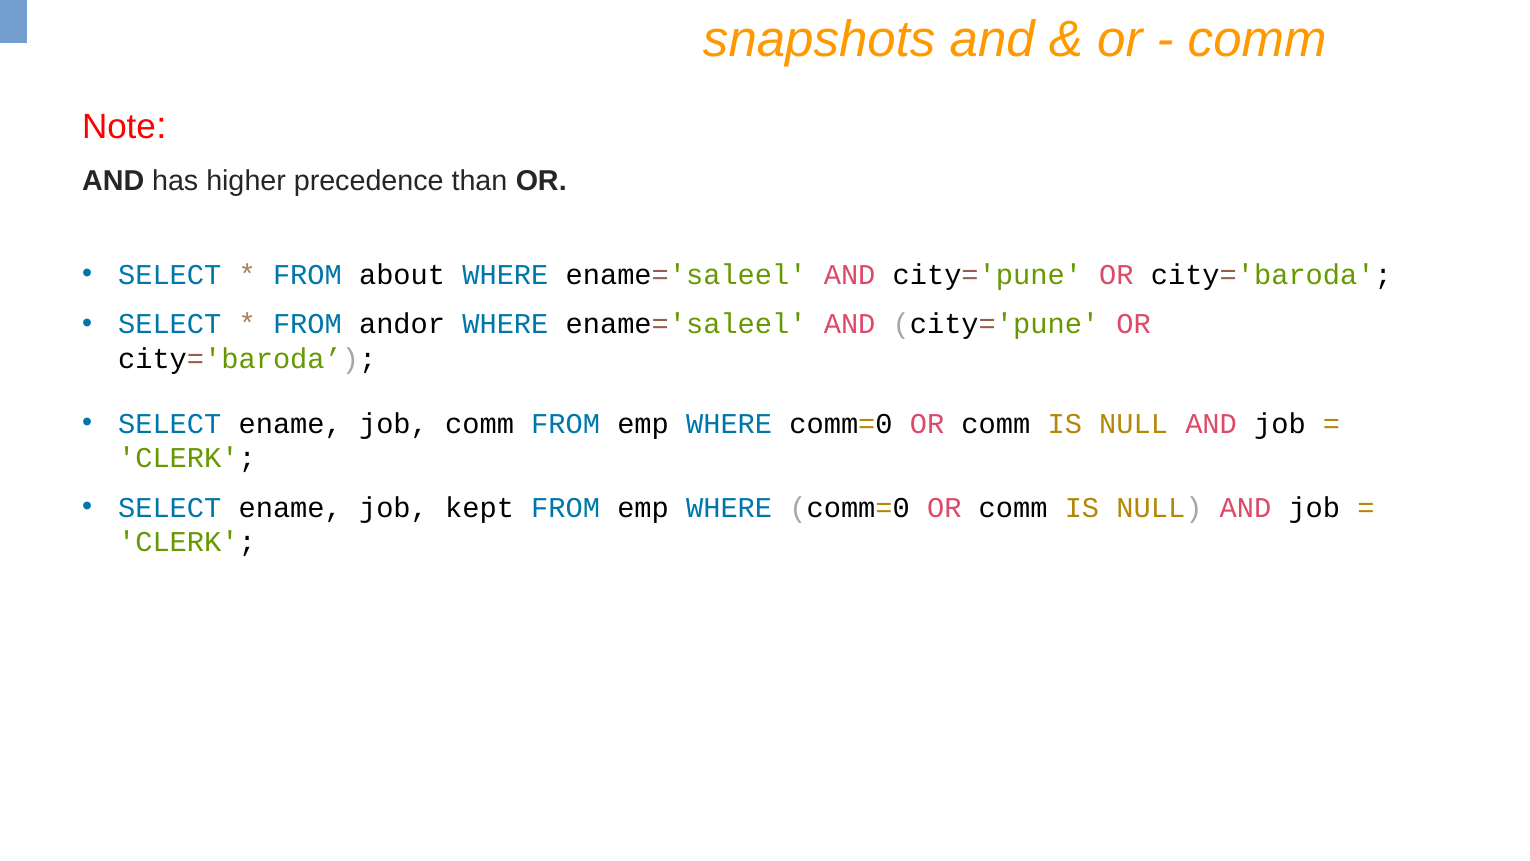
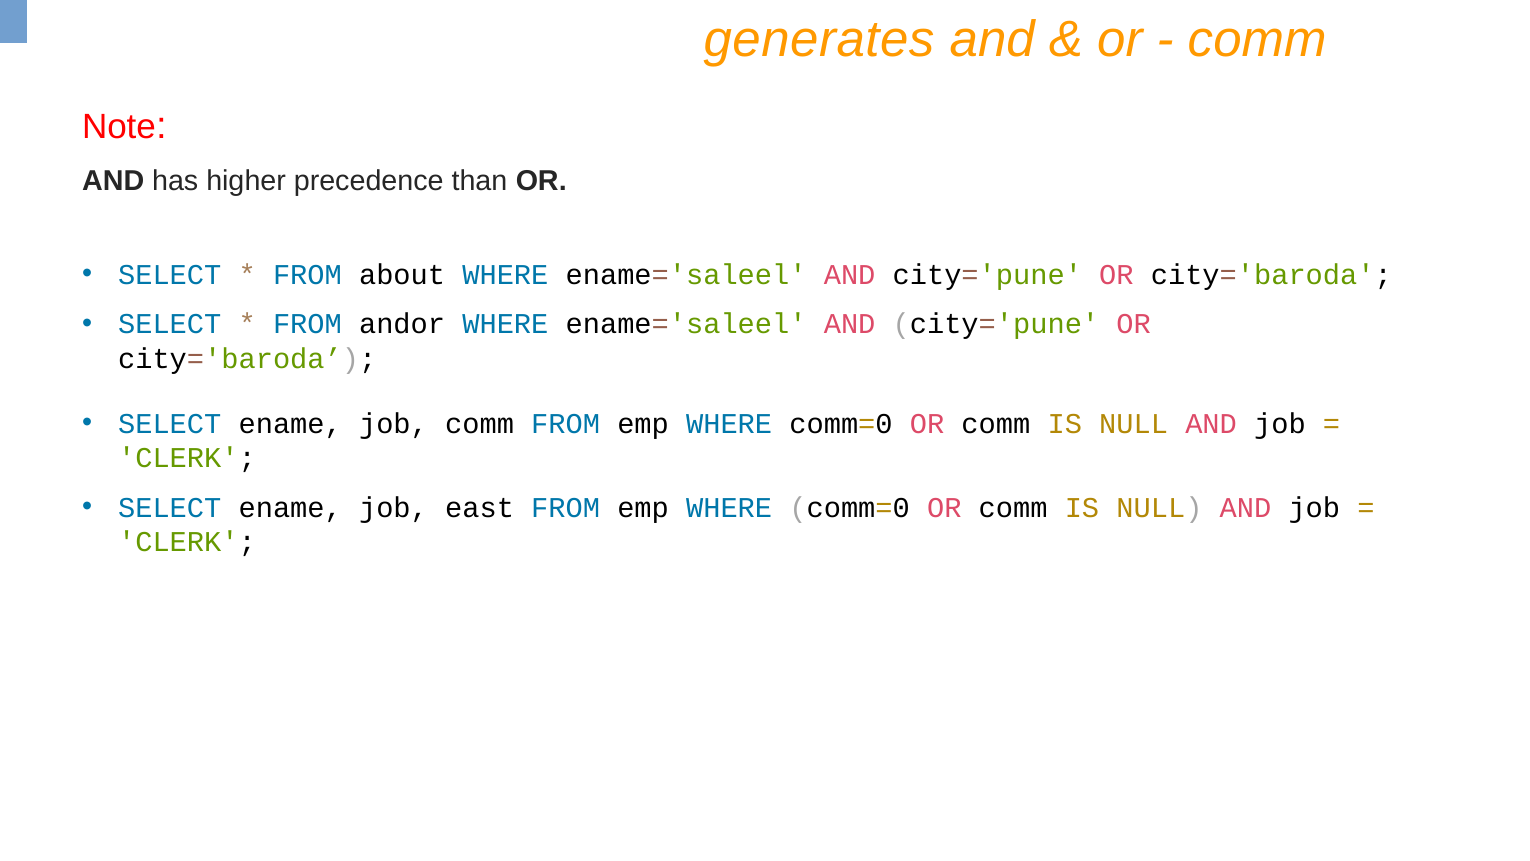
snapshots: snapshots -> generates
kept: kept -> east
